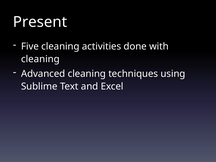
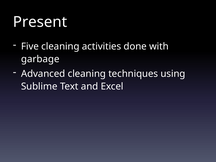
cleaning at (40, 59): cleaning -> garbage
